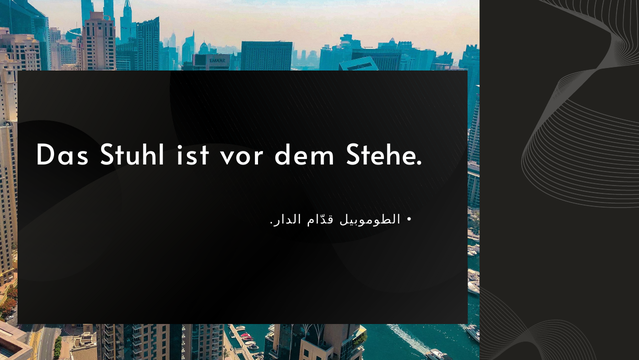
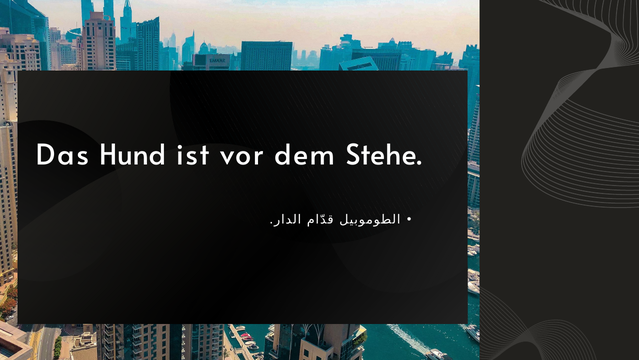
Stuhl: Stuhl -> Hund
